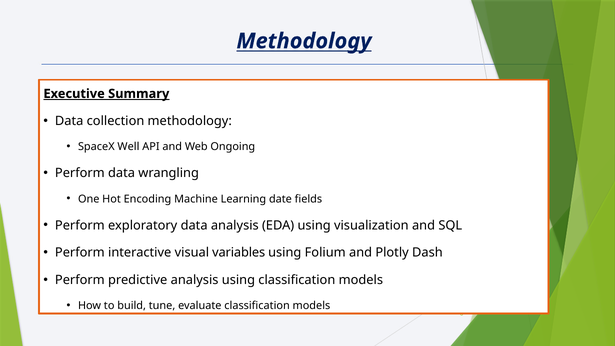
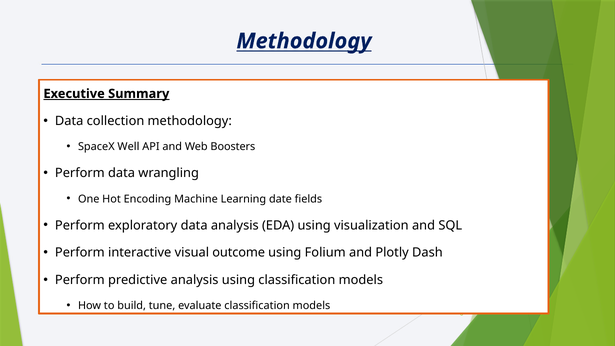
Ongoing: Ongoing -> Boosters
variables: variables -> outcome
